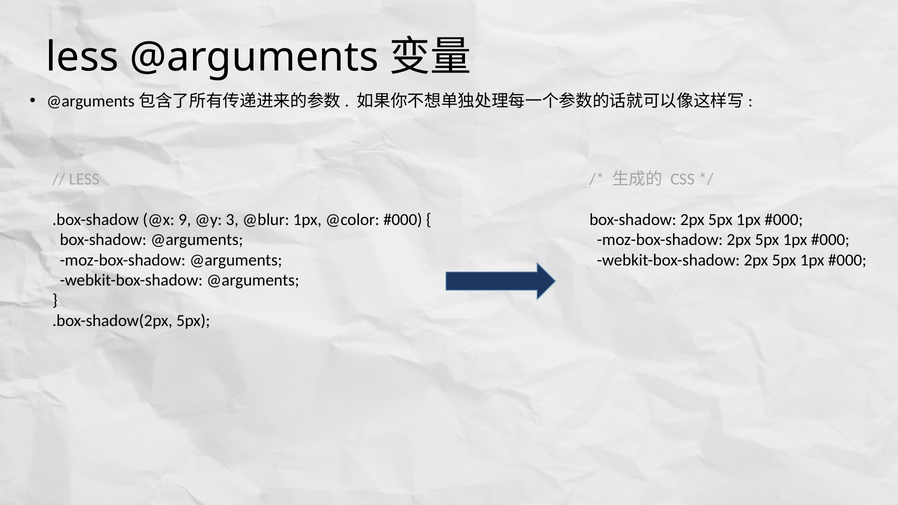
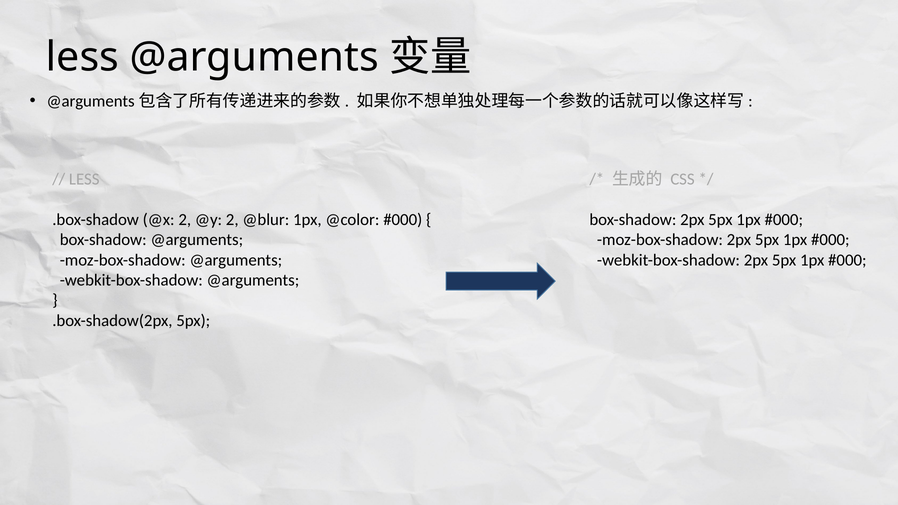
@x 9: 9 -> 2
@y 3: 3 -> 2
